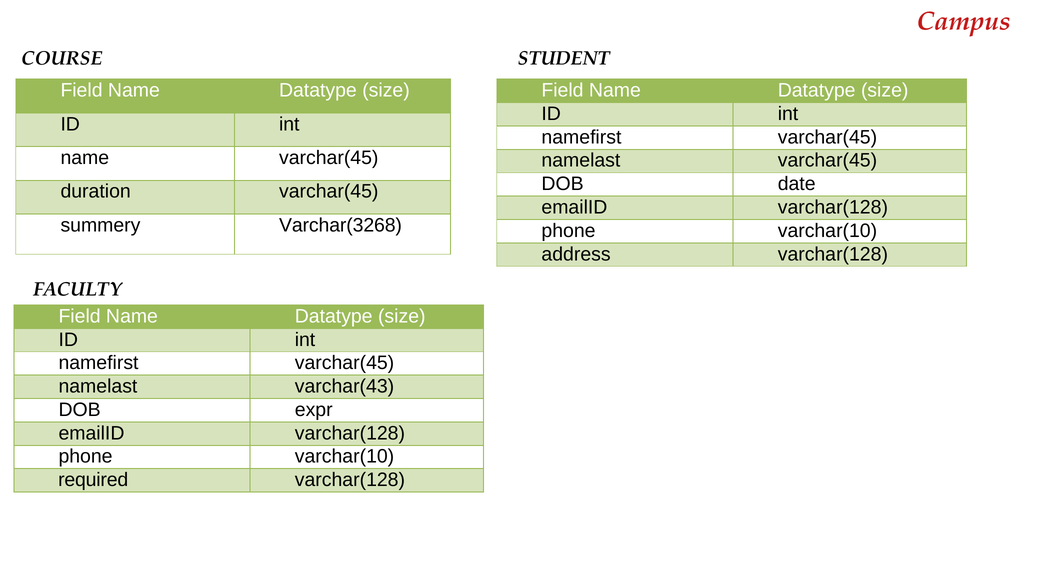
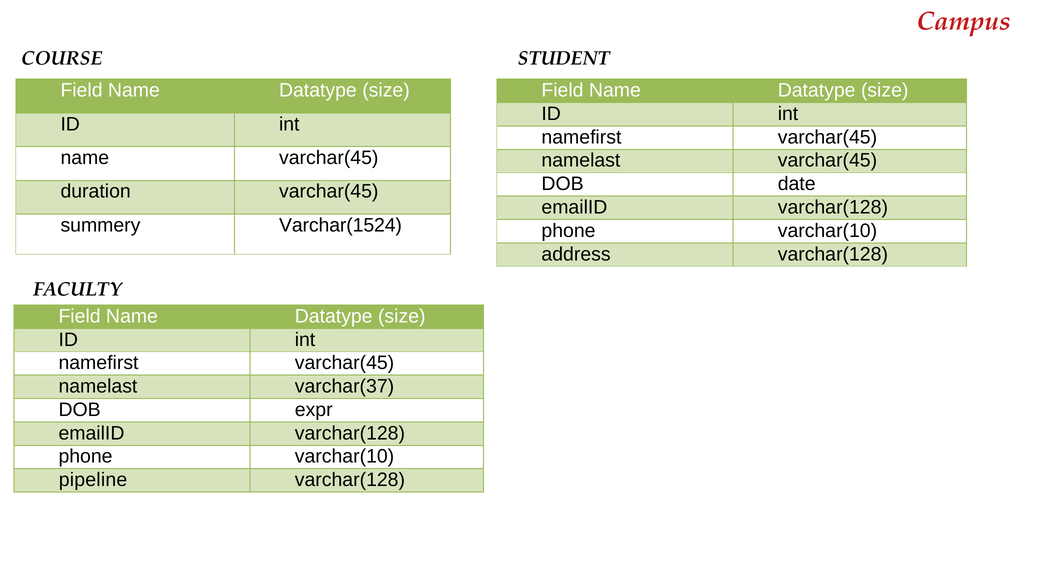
Varchar(3268: Varchar(3268 -> Varchar(1524
varchar(43: varchar(43 -> varchar(37
required: required -> pipeline
